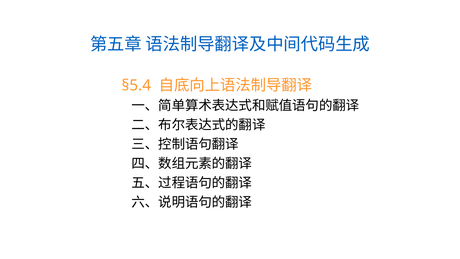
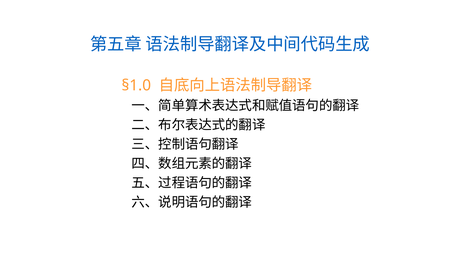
§5.4: §5.4 -> §1.0
